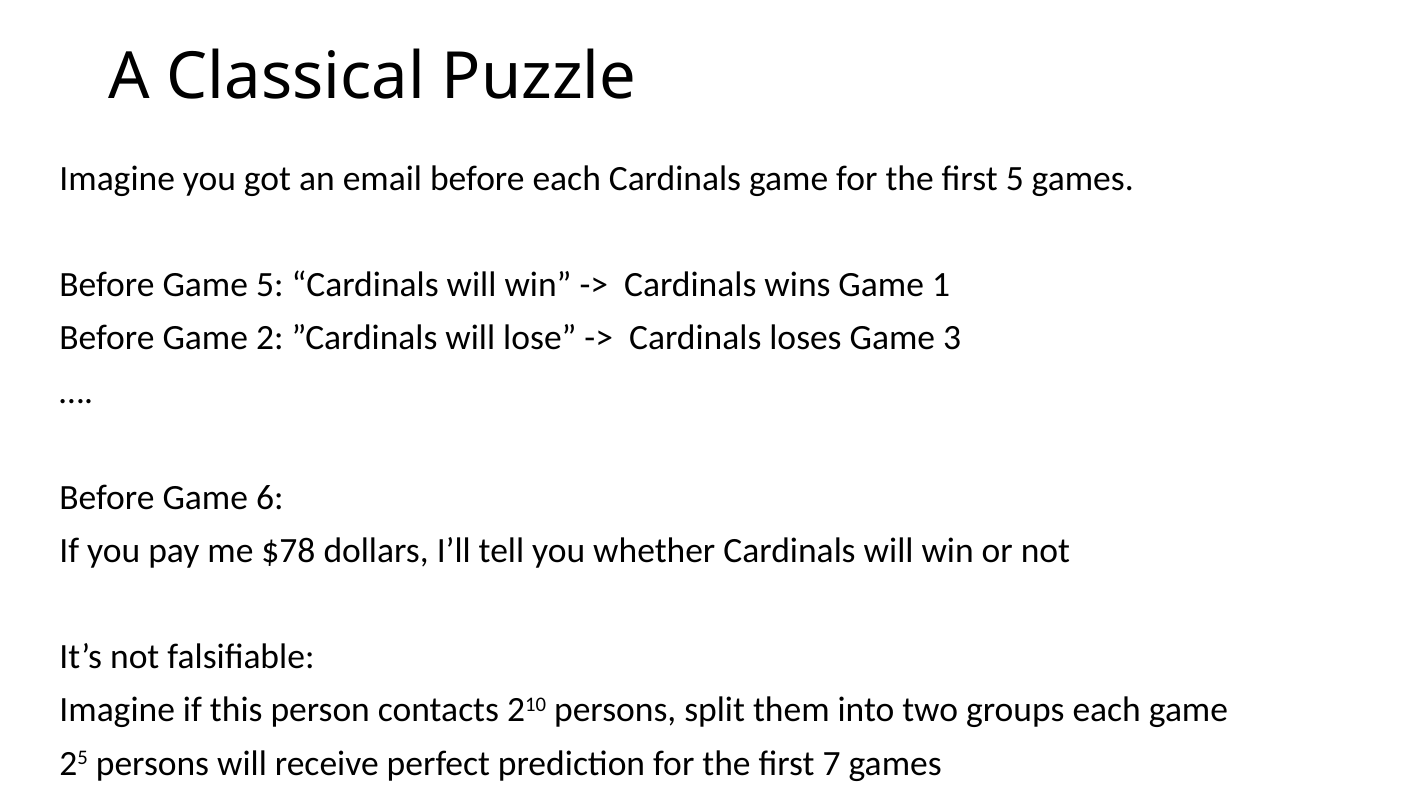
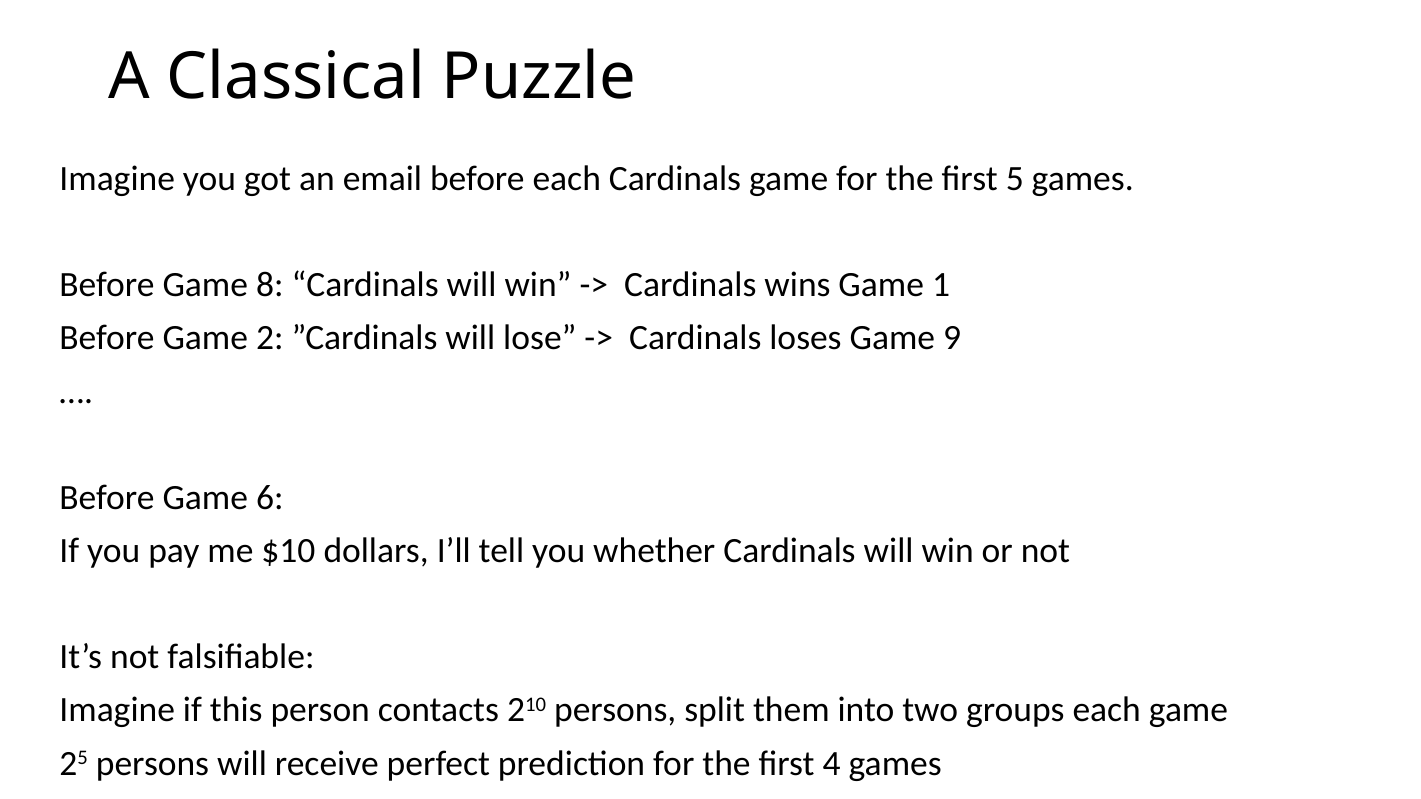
Game 5: 5 -> 8
3: 3 -> 9
$78: $78 -> $10
7: 7 -> 4
